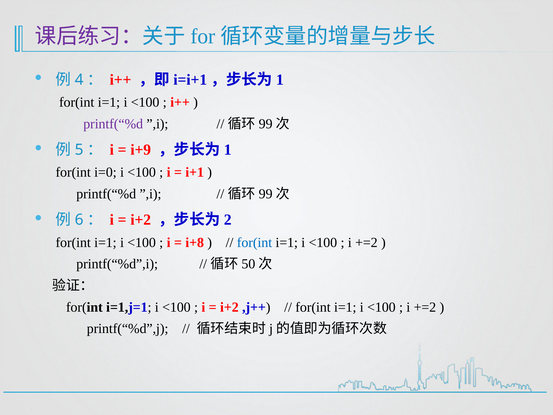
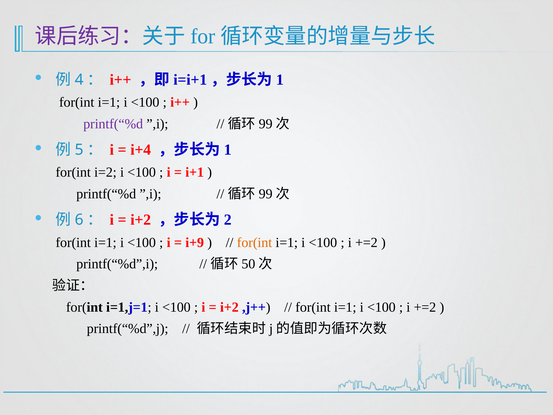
i+9: i+9 -> i+4
i=0: i=0 -> i=2
i+8: i+8 -> i+9
for(int at (254, 242) colour: blue -> orange
